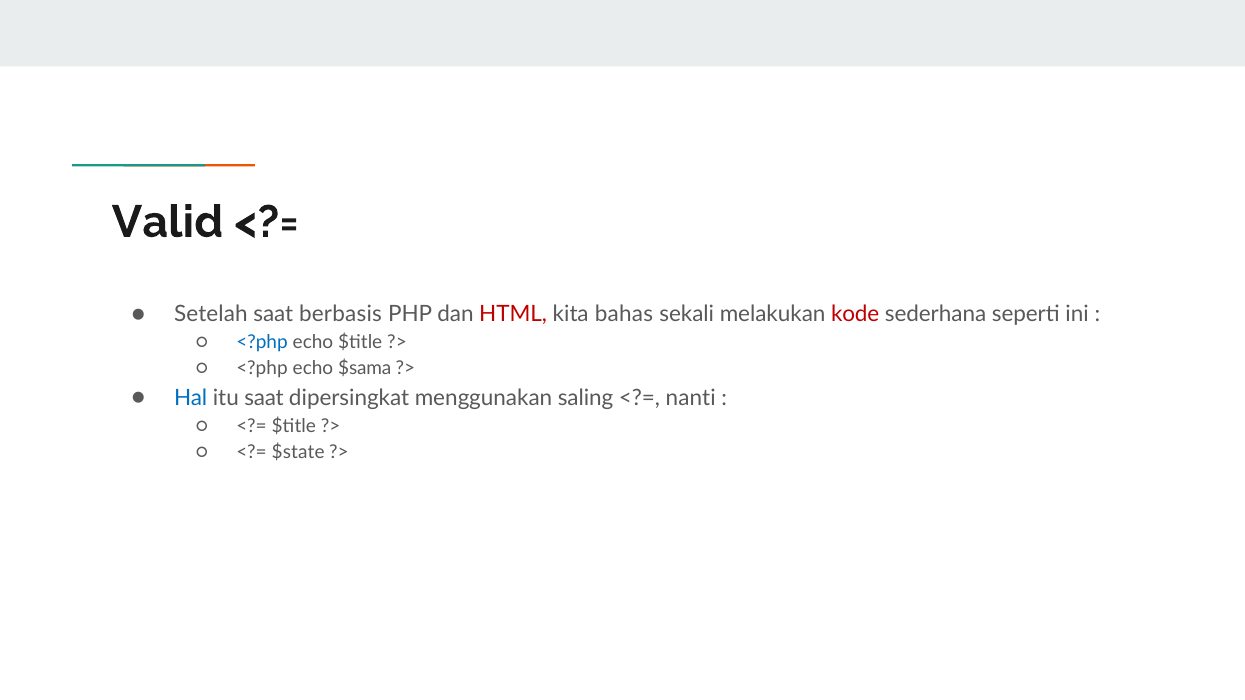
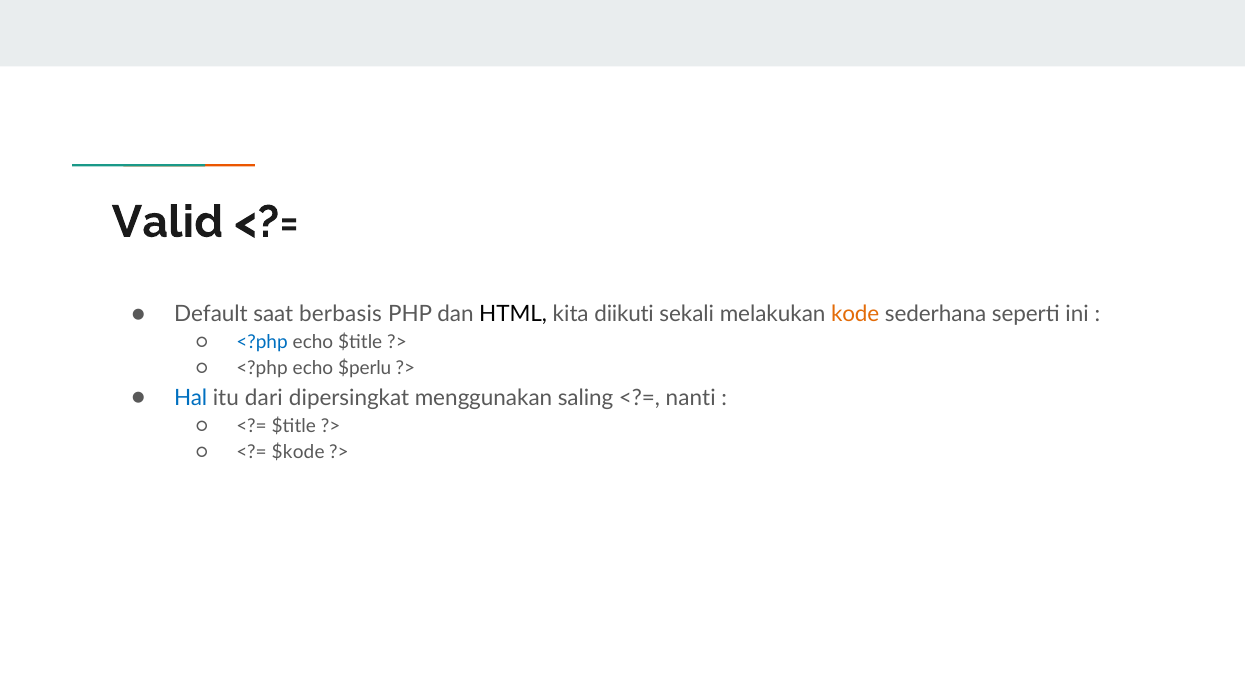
Setelah: Setelah -> Default
HTML colour: red -> black
bahas: bahas -> diikuti
kode colour: red -> orange
$sama: $sama -> $perlu
itu saat: saat -> dari
$state: $state -> $kode
